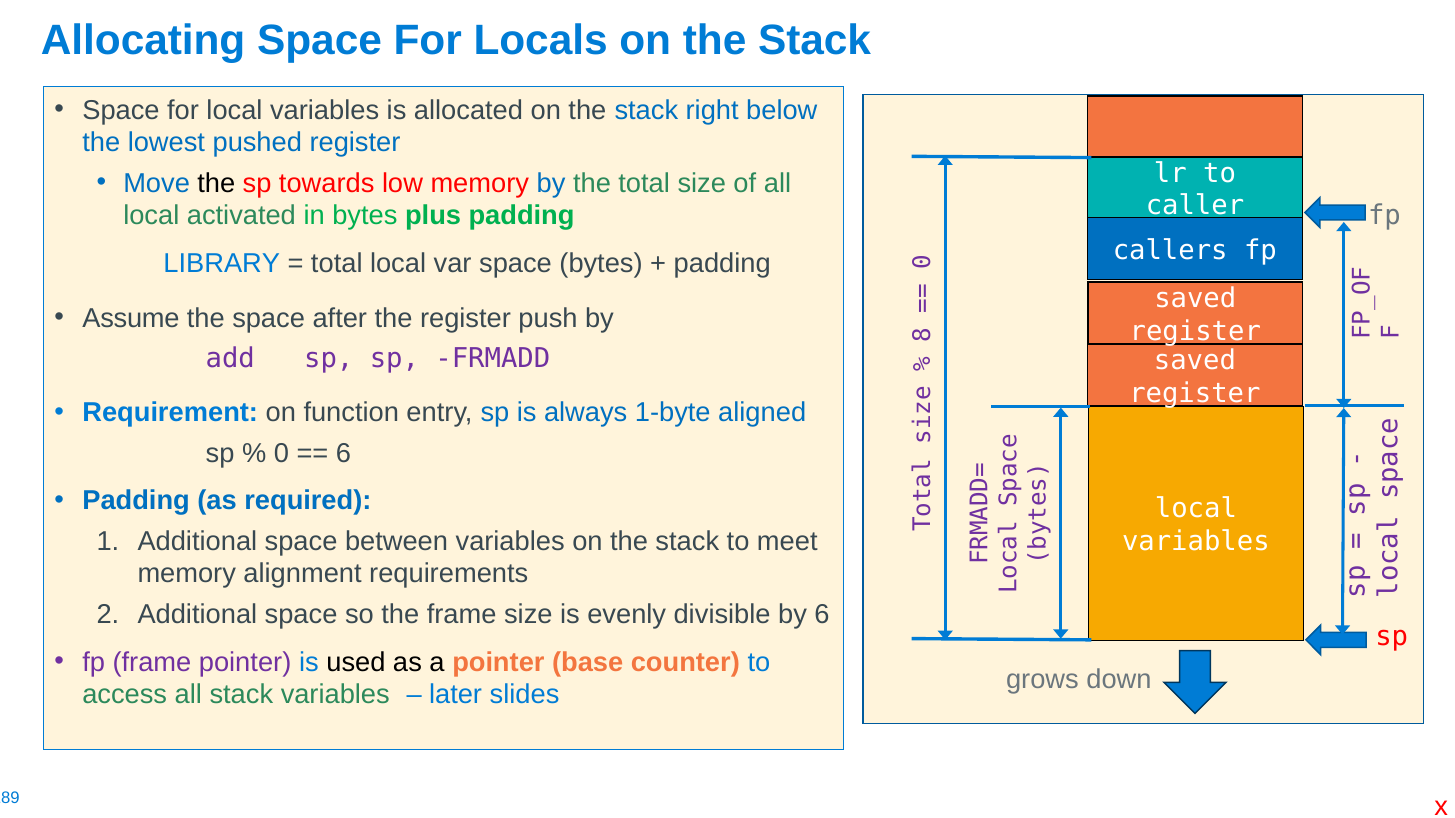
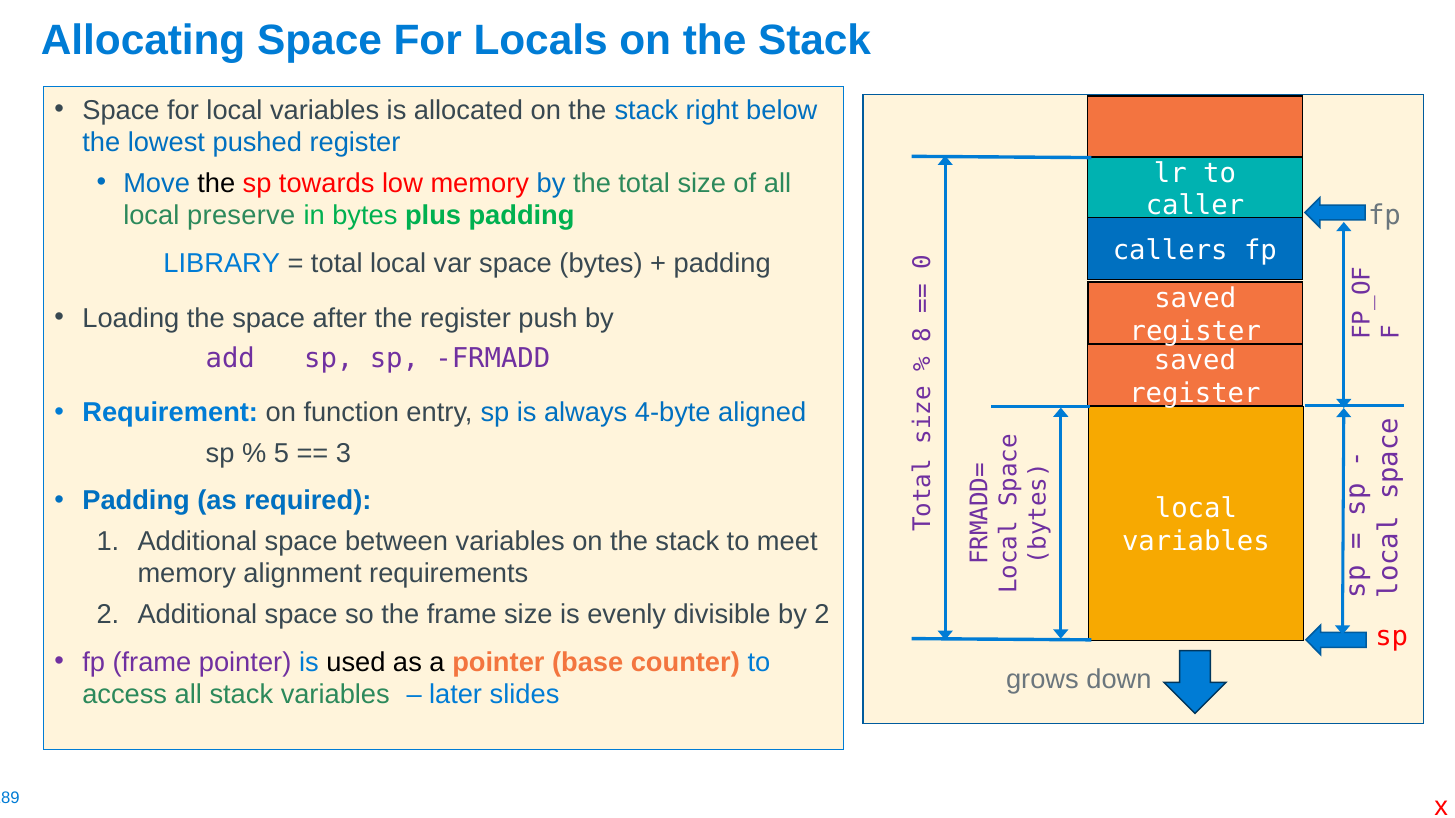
activated: activated -> preserve
Assume: Assume -> Loading
1-byte: 1-byte -> 4-byte
0 at (281, 453): 0 -> 5
6 at (344, 453): 6 -> 3
by 6: 6 -> 2
